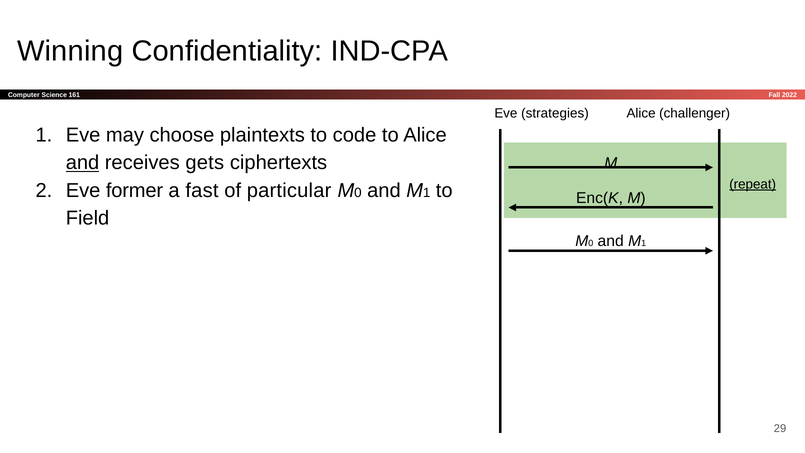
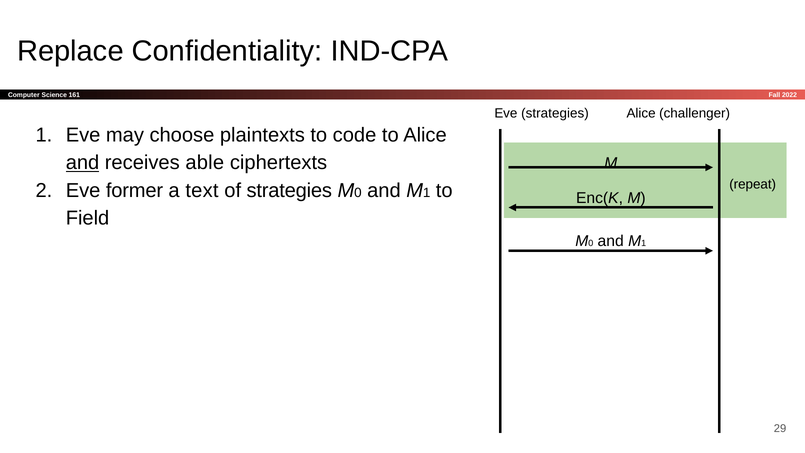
Winning: Winning -> Replace
gets: gets -> able
repeat underline: present -> none
fast: fast -> text
of particular: particular -> strategies
